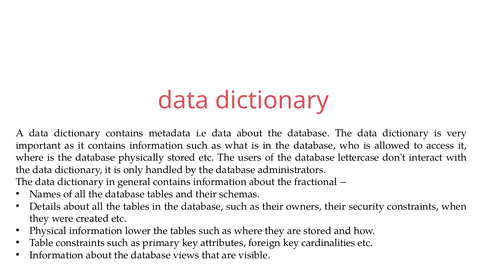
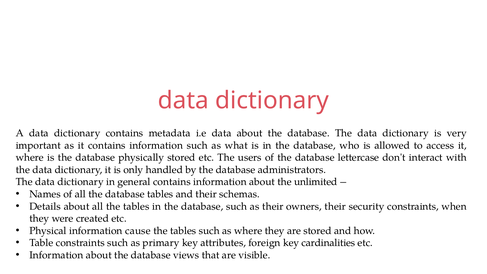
fractional: fractional -> unlimited
lower: lower -> cause
